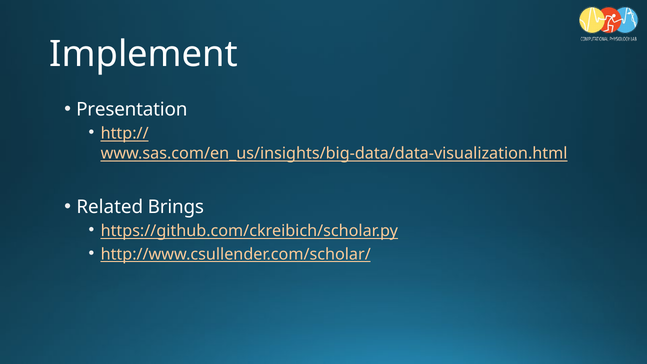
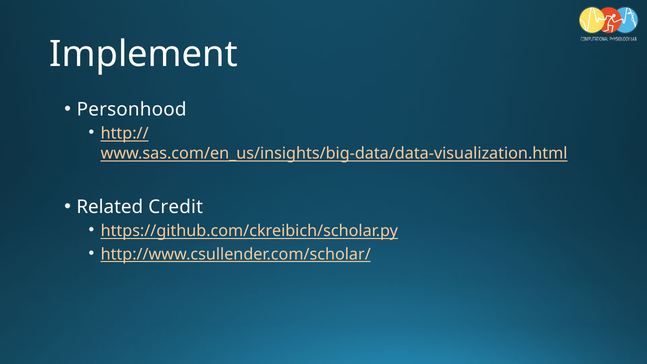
Presentation: Presentation -> Personhood
Brings: Brings -> Credit
